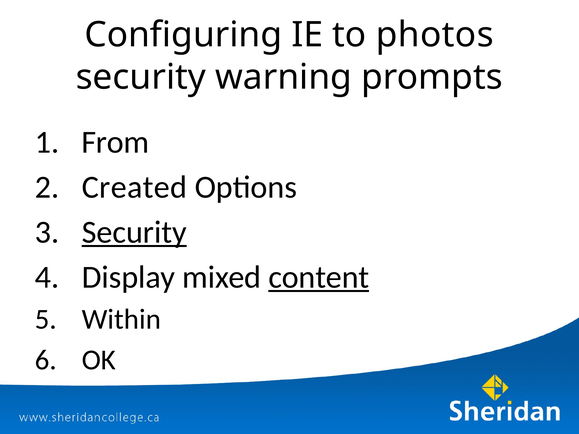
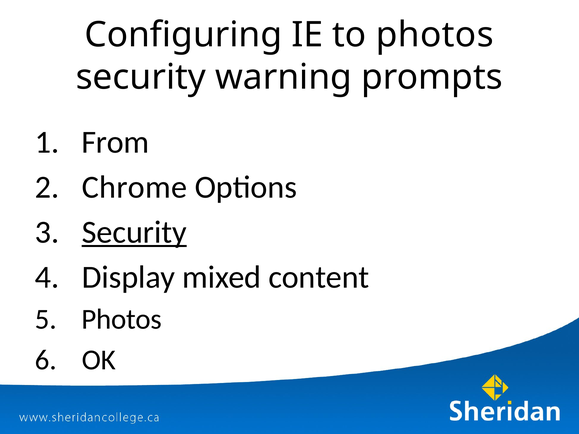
Created: Created -> Chrome
content underline: present -> none
Within at (121, 320): Within -> Photos
